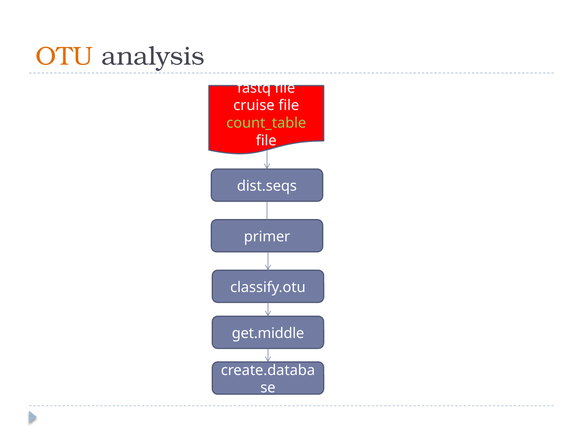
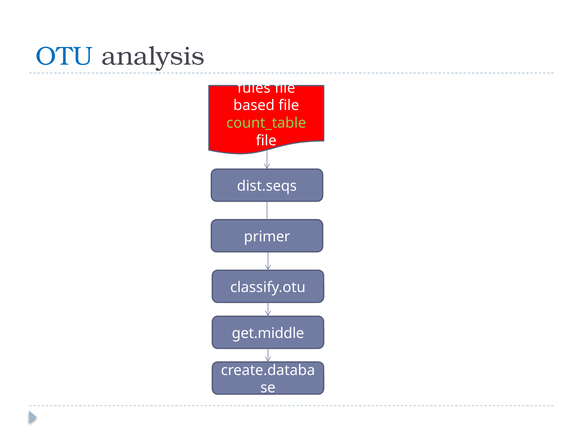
OTU colour: orange -> blue
fastq: fastq -> fules
cruise: cruise -> based
